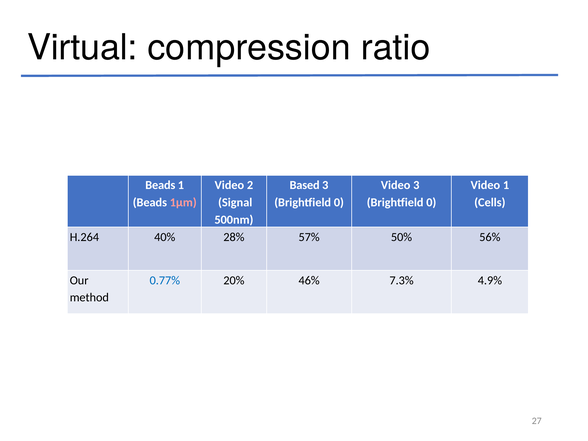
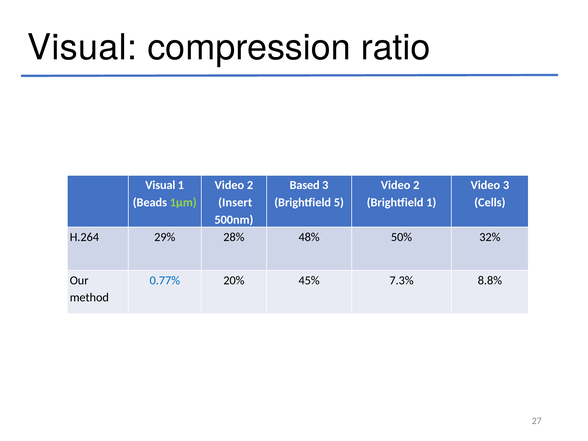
Virtual at (82, 48): Virtual -> Visual
Beads at (160, 185): Beads -> Visual
3 at (416, 185): 3 -> 2
Video 1: 1 -> 3
1μm colour: pink -> light green
Signal: Signal -> Insert
0 at (339, 202): 0 -> 5
0 at (431, 202): 0 -> 1
40%: 40% -> 29%
57%: 57% -> 48%
56%: 56% -> 32%
46%: 46% -> 45%
4.9%: 4.9% -> 8.8%
